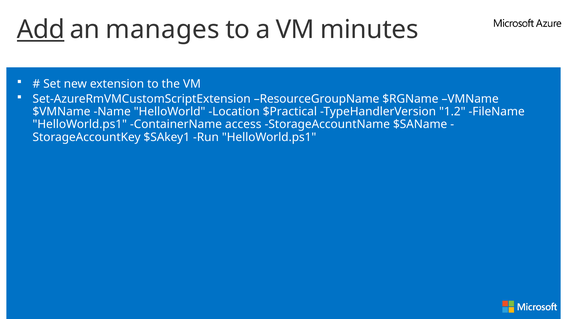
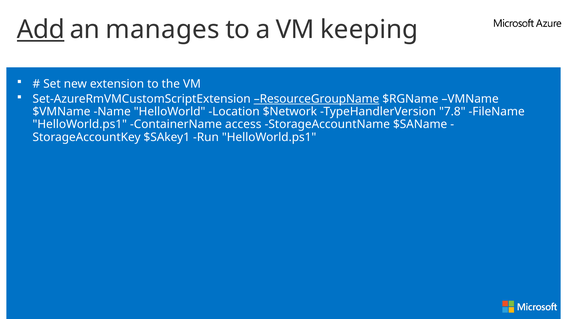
minutes: minutes -> keeping
ResourceGroupName underline: none -> present
$Practical: $Practical -> $Network
1.2: 1.2 -> 7.8
